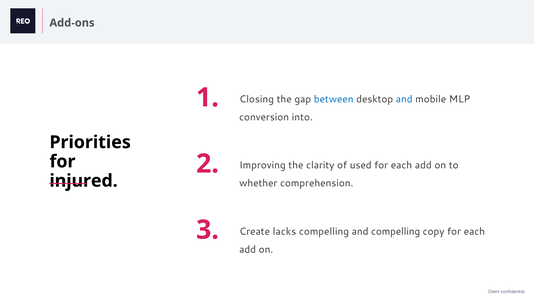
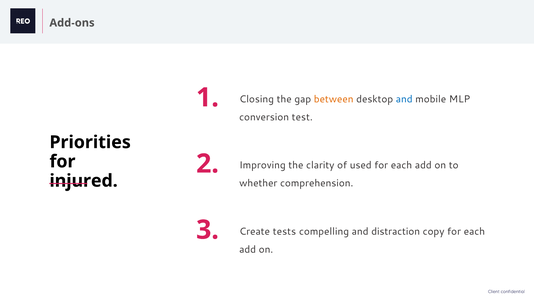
between colour: blue -> orange
into: into -> test
lacks: lacks -> tests
and compelling: compelling -> distraction
